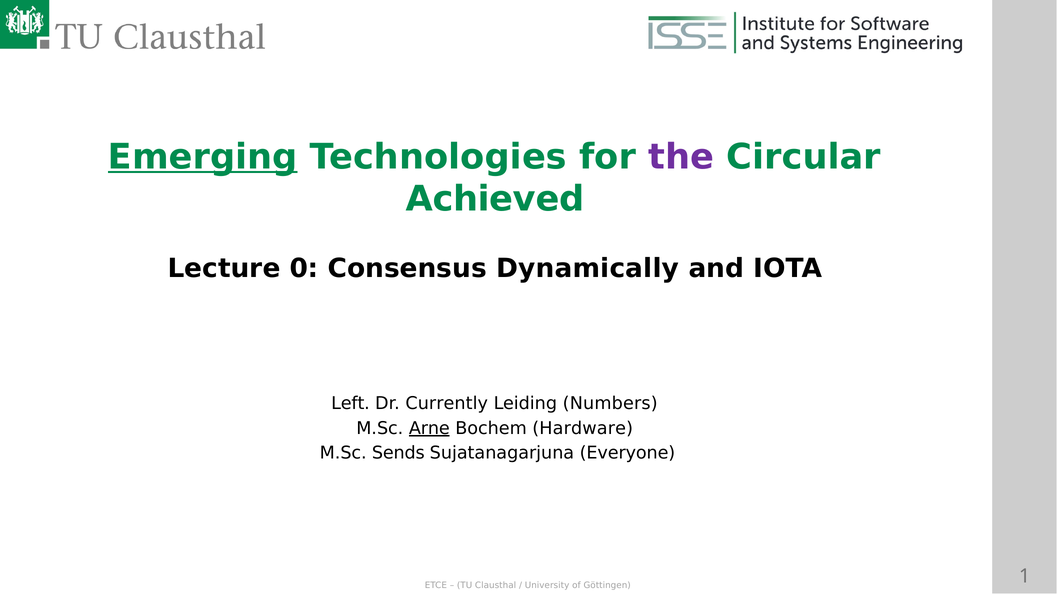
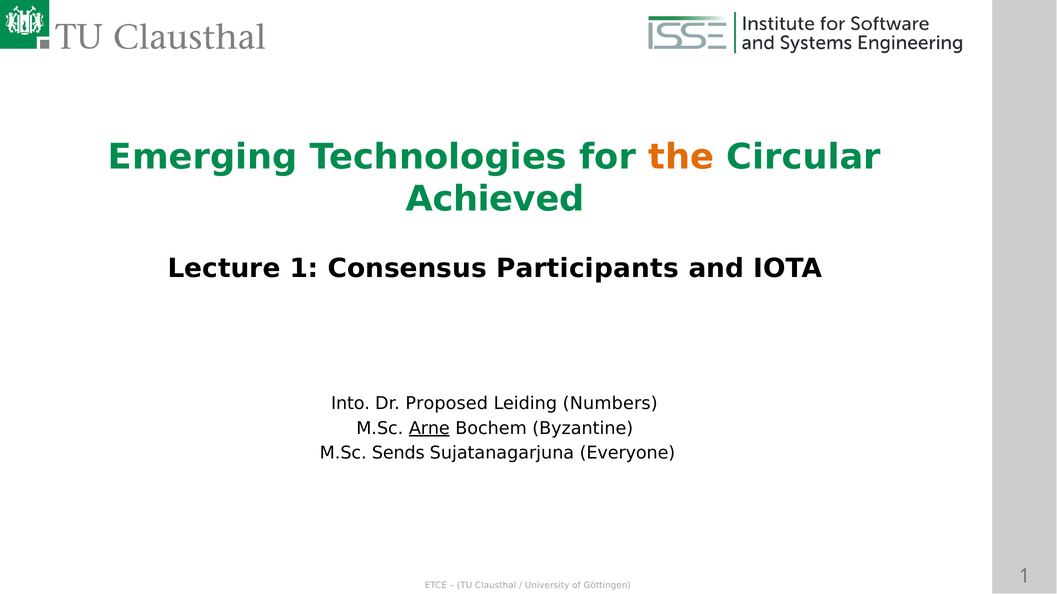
Emerging underline: present -> none
the colour: purple -> orange
Lecture 0: 0 -> 1
Dynamically: Dynamically -> Participants
Left: Left -> Into
Currently: Currently -> Proposed
Hardware: Hardware -> Byzantine
